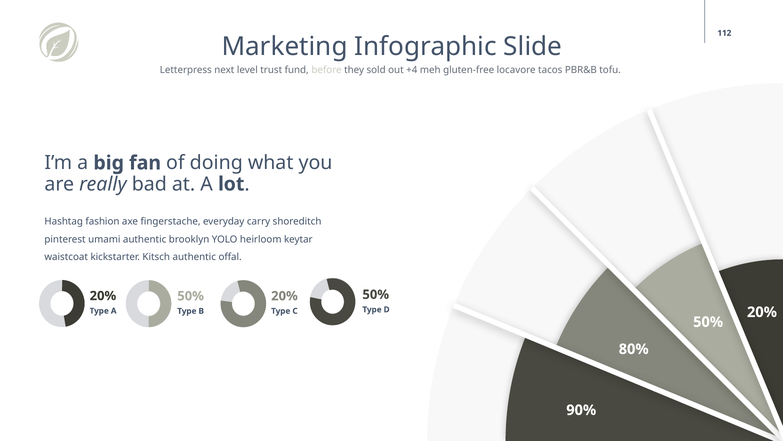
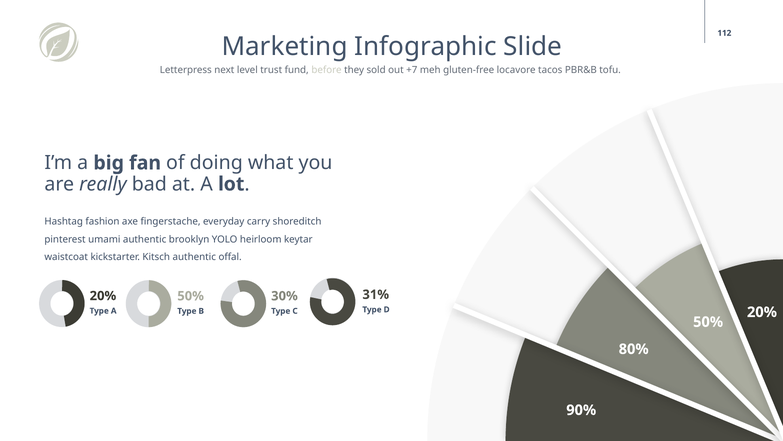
+4: +4 -> +7
50% at (376, 294): 50% -> 31%
20% at (284, 296): 20% -> 30%
